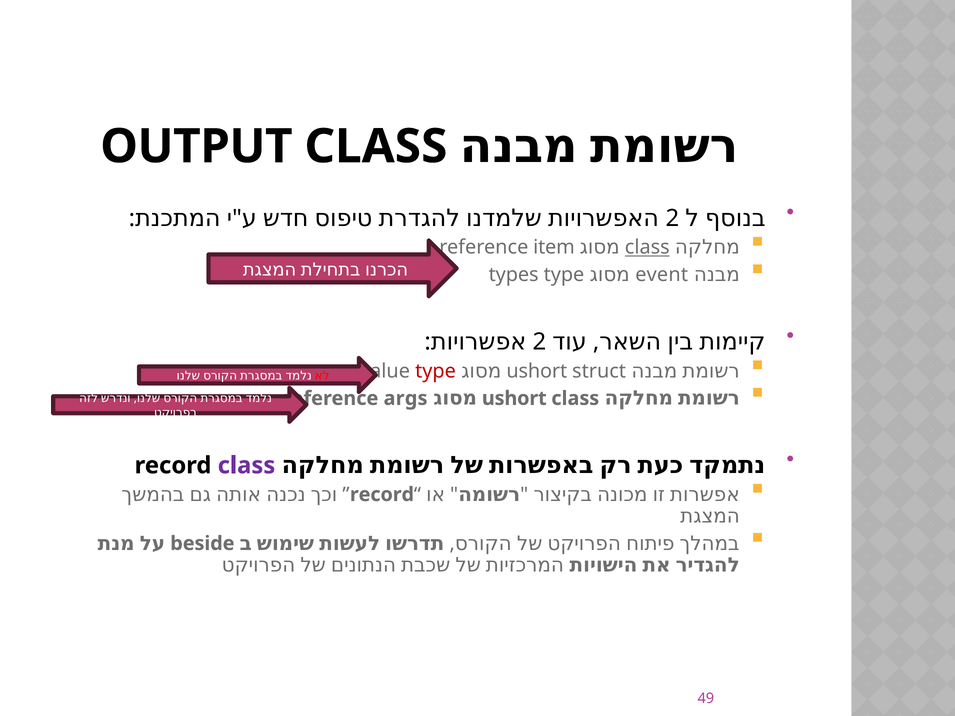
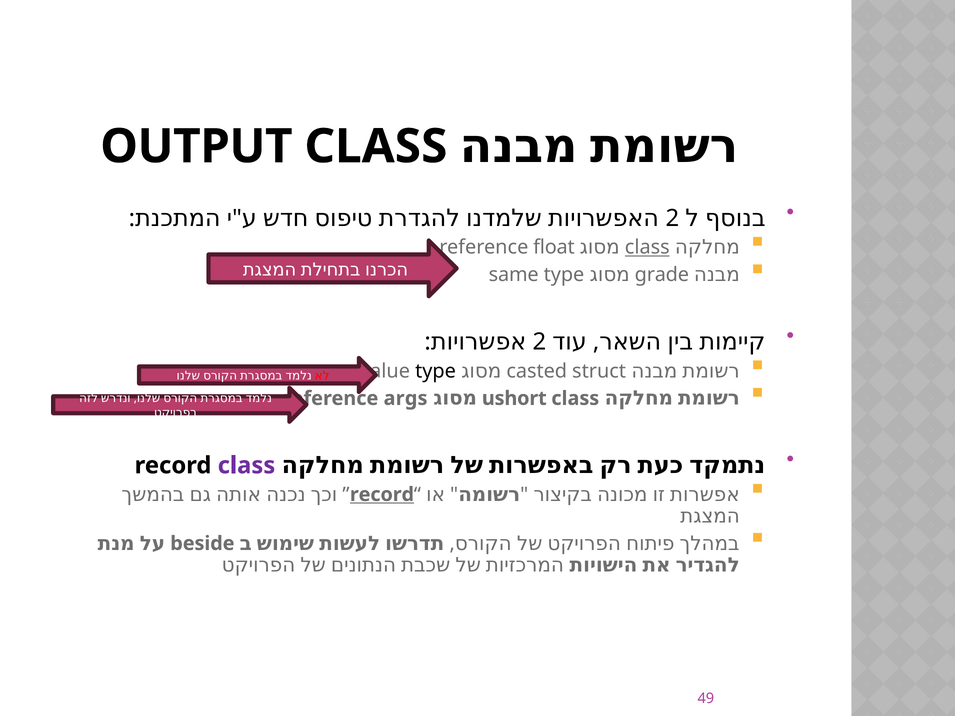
item: item -> float
types: types -> same
event: event -> grade
type at (436, 371) colour: red -> black
ushort at (537, 371): ushort -> casted
record at (382, 495) underline: none -> present
